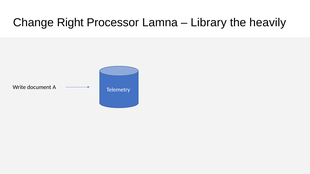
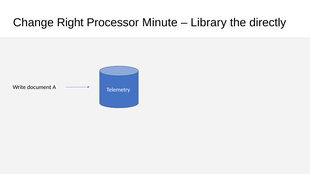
Lamna: Lamna -> Minute
heavily: heavily -> directly
